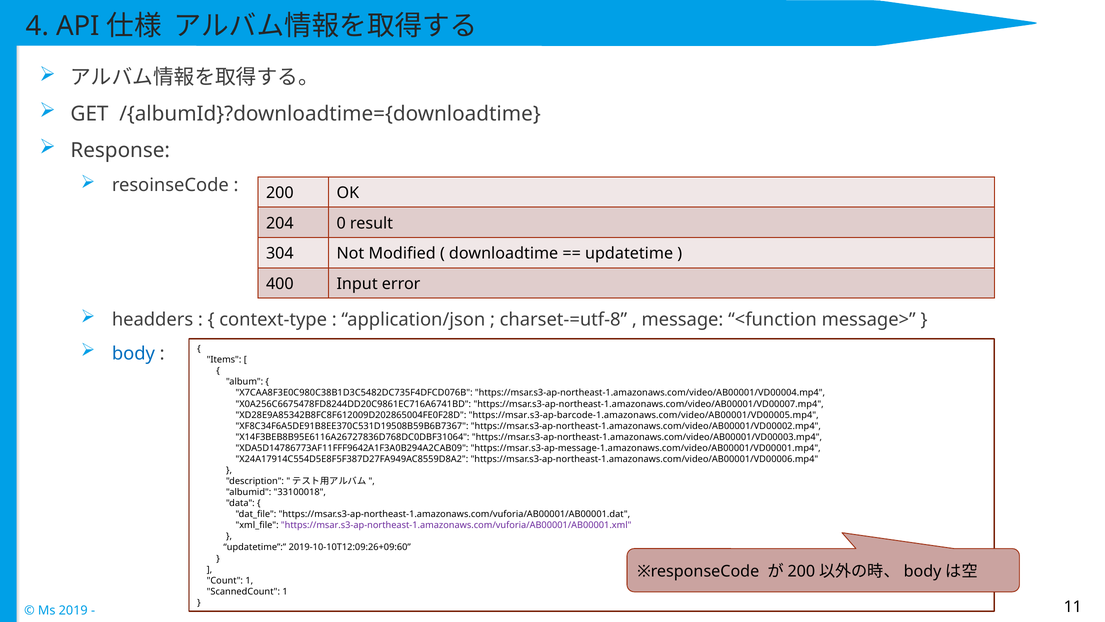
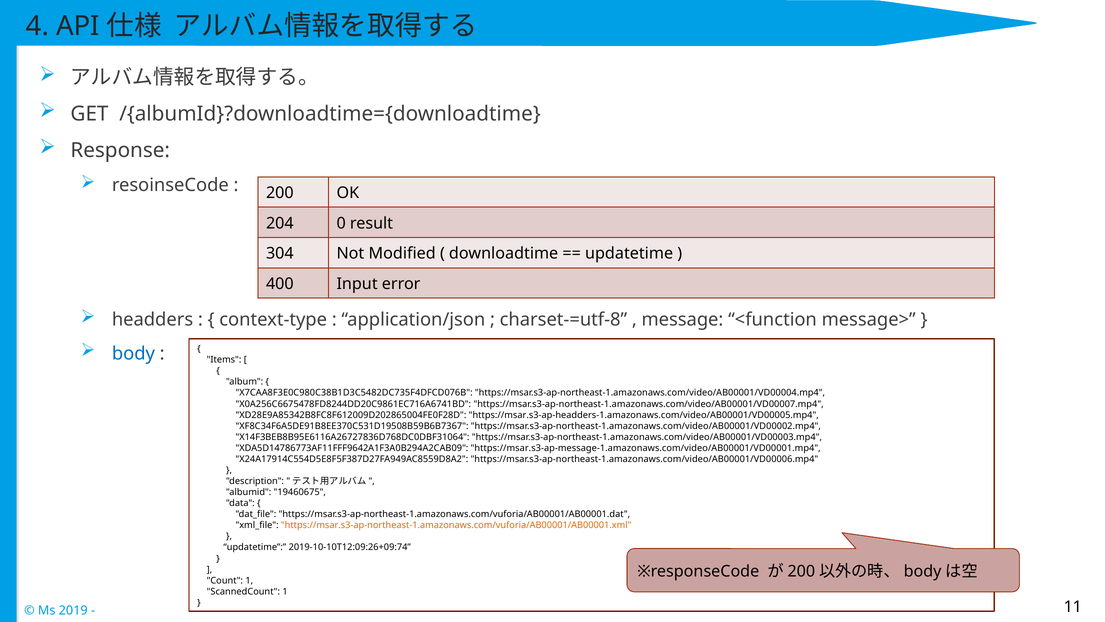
https://msar.s3-ap-barcode-1.amazonaws.com/video/AB00001/VD00005.mp4: https://msar.s3-ap-barcode-1.amazonaws.com/video/AB00001/VD00005.mp4 -> https://msar.s3-ap-headders-1.amazonaws.com/video/AB00001/VD00005.mp4
33100018: 33100018 -> 19460675
https://msar.s3-ap-northeast-1.amazonaws.com/vuforia/AB00001/AB00001.xml colour: purple -> orange
2019-10-10T12:09:26+09:60: 2019-10-10T12:09:26+09:60 -> 2019-10-10T12:09:26+09:74
